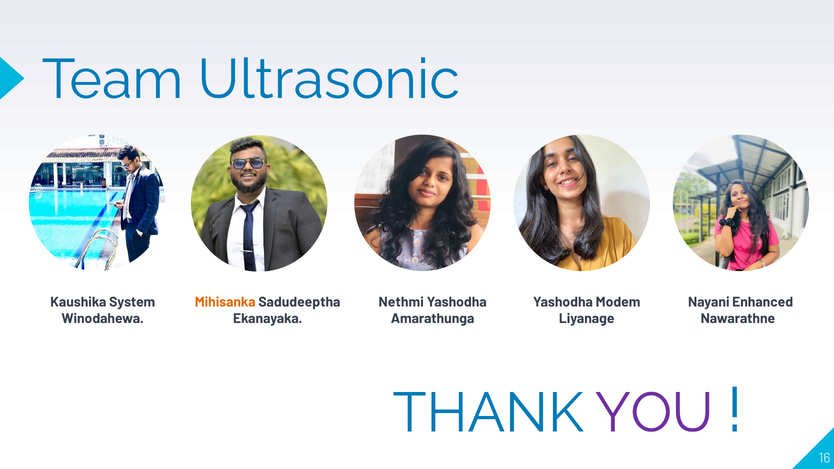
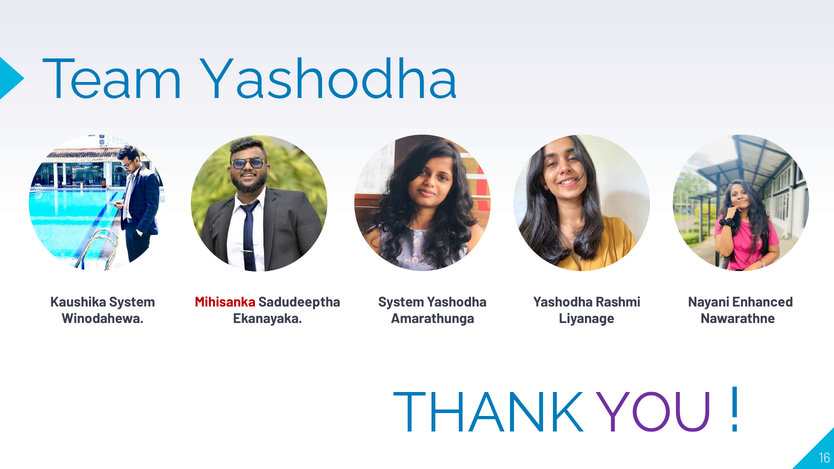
Team Ultrasonic: Ultrasonic -> Yashodha
Mihisanka colour: orange -> red
Nethmi at (401, 302): Nethmi -> System
Modem: Modem -> Rashmi
